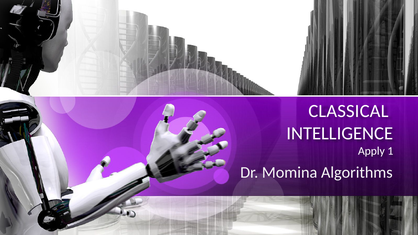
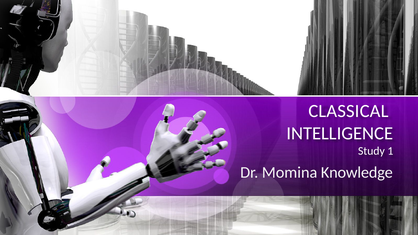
Apply: Apply -> Study
Algorithms: Algorithms -> Knowledge
